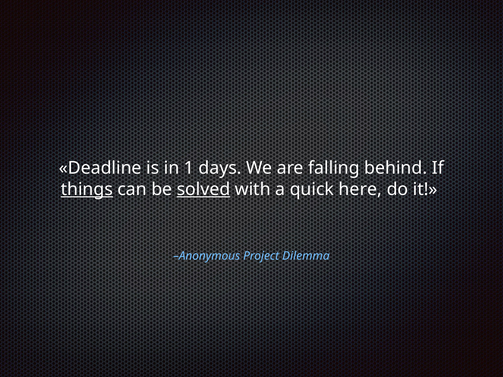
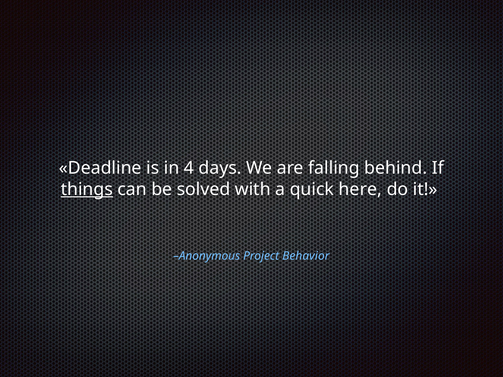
1: 1 -> 4
solved underline: present -> none
Dilemma: Dilemma -> Behavior
